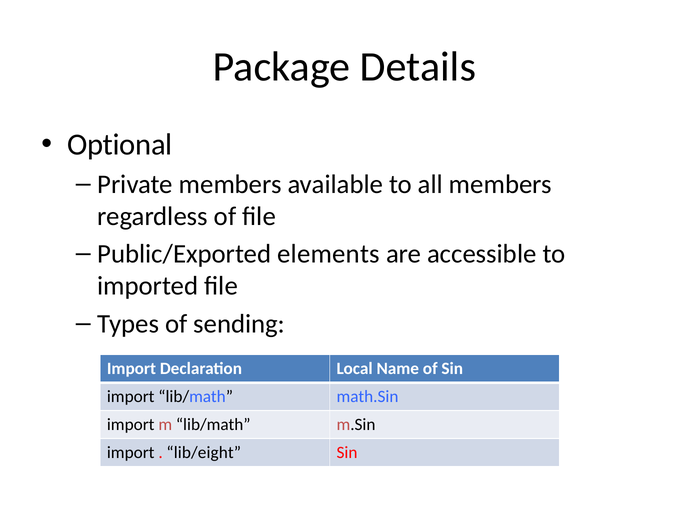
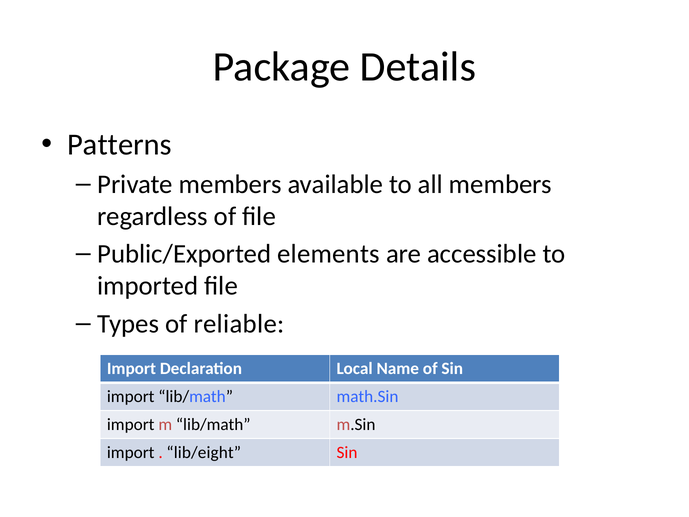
Optional: Optional -> Patterns
sending: sending -> reliable
